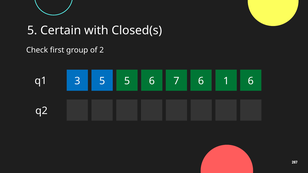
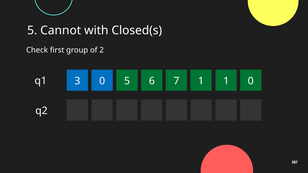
Certain: Certain -> Cannot
3 5: 5 -> 0
5 6: 6 -> 1
1 6: 6 -> 0
